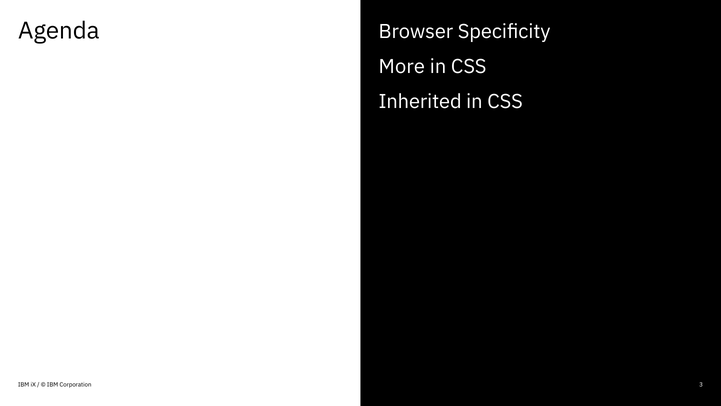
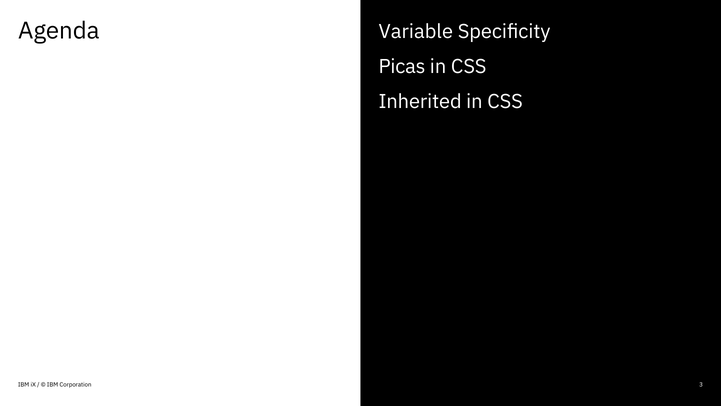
Browser: Browser -> Variable
More: More -> Picas
